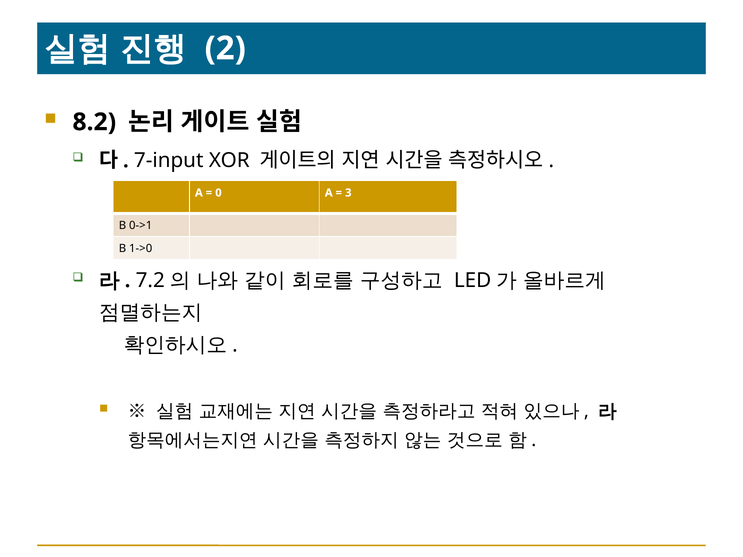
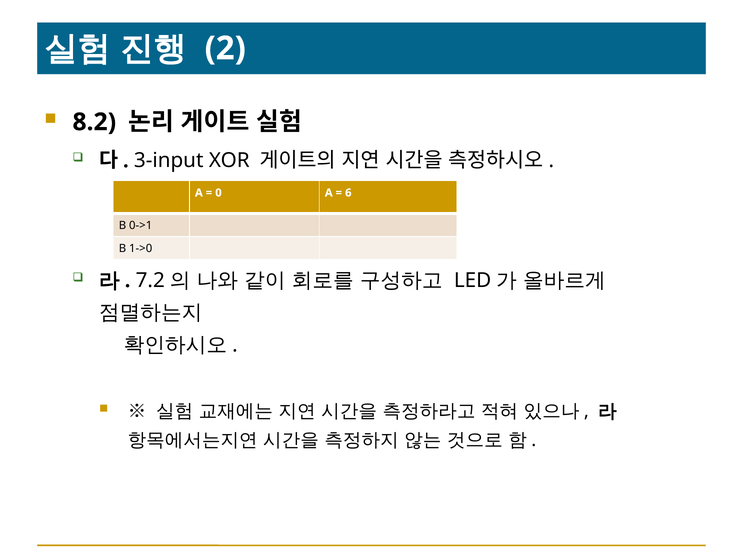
7-input: 7-input -> 3-input
3: 3 -> 6
